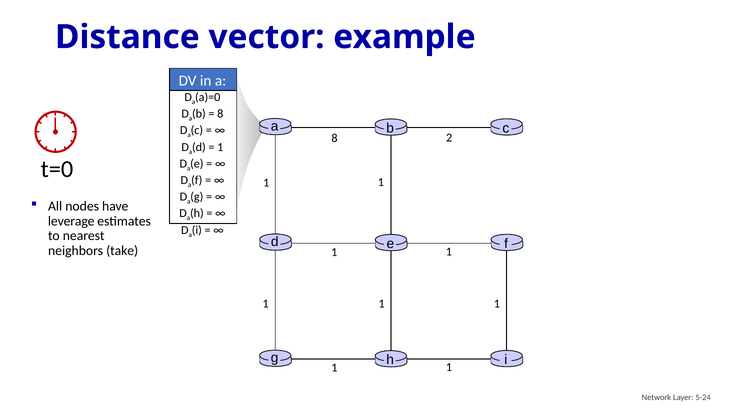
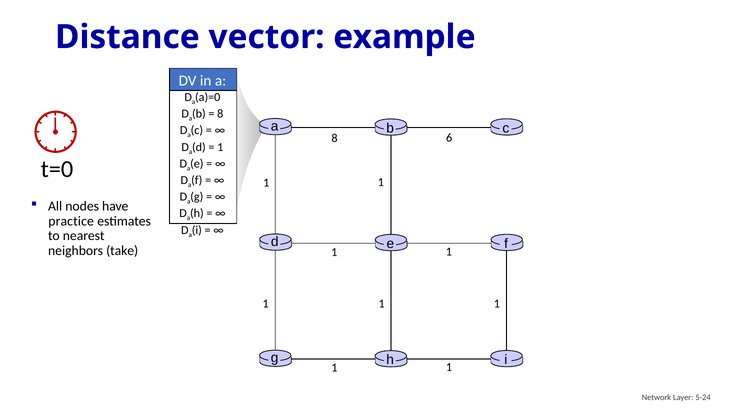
2: 2 -> 6
leverage: leverage -> practice
